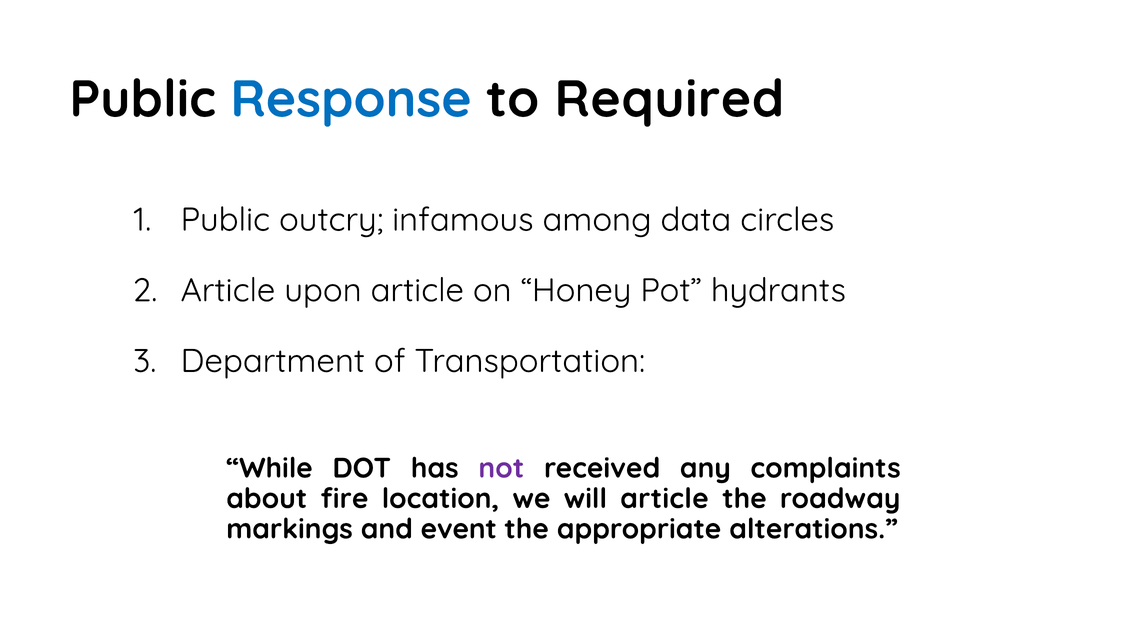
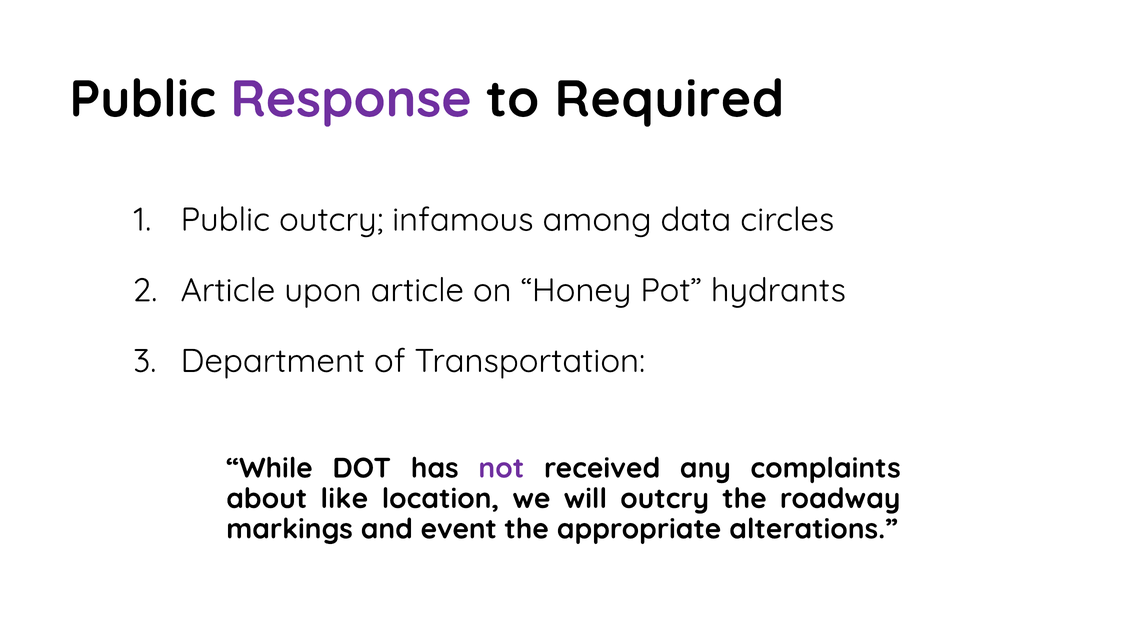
Response colour: blue -> purple
fire: fire -> like
will article: article -> outcry
